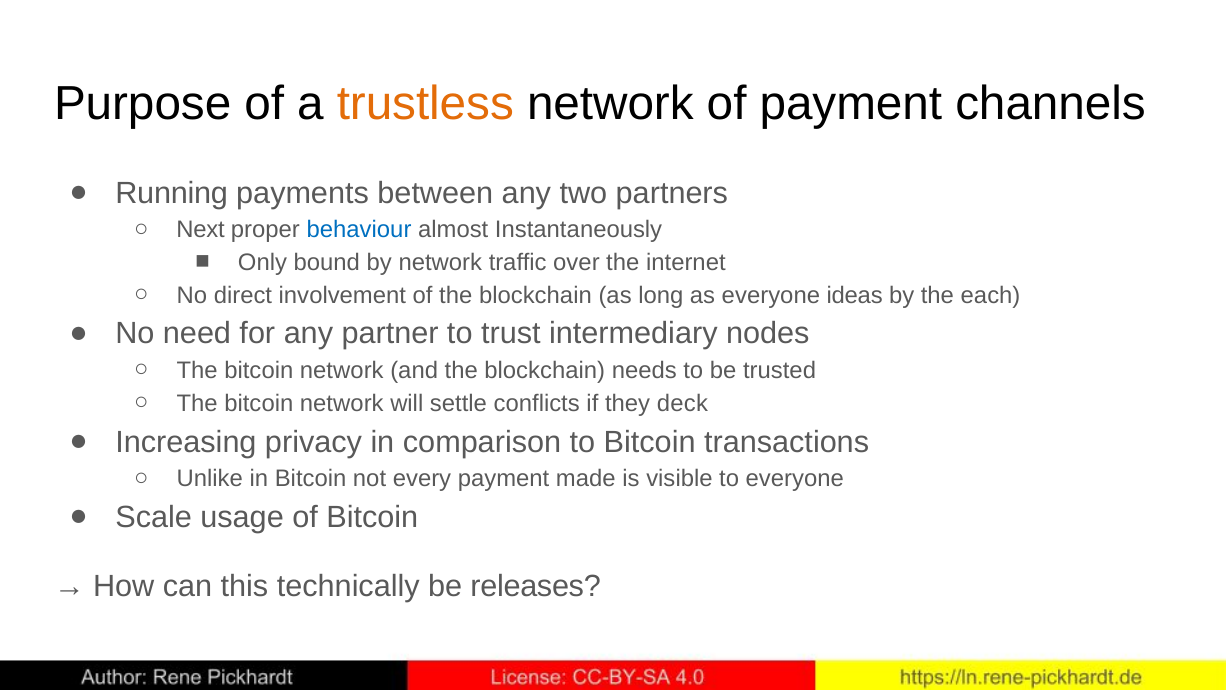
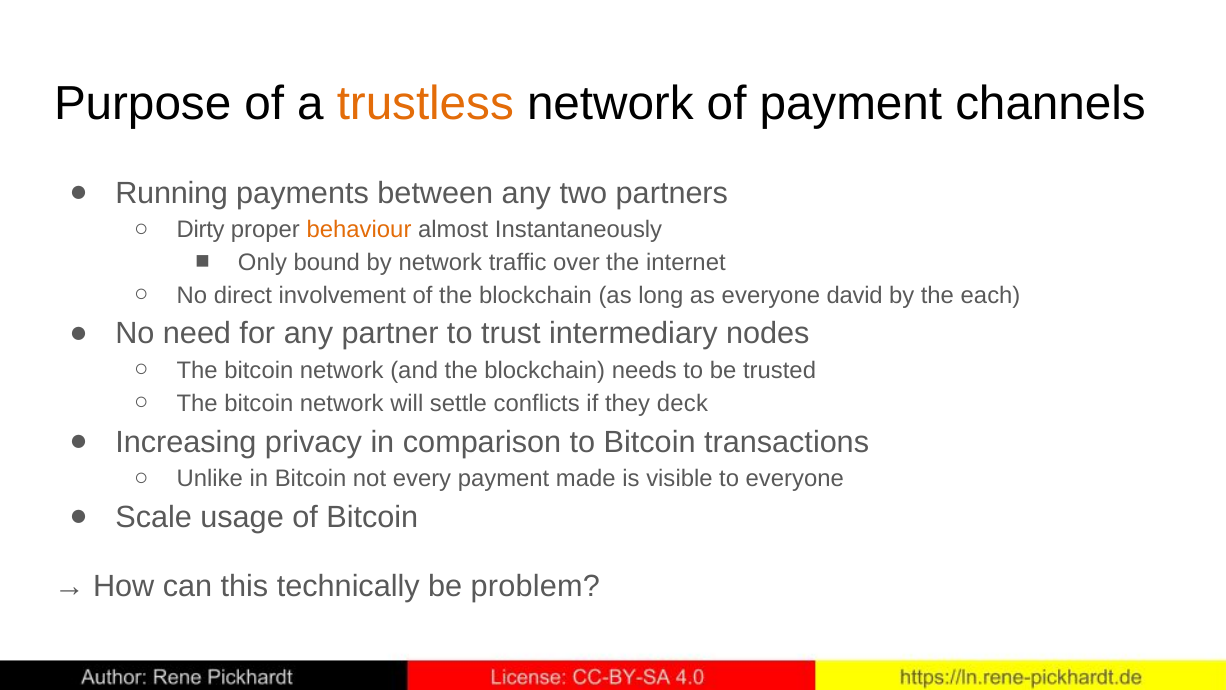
Next: Next -> Dirty
behaviour colour: blue -> orange
ideas: ideas -> david
releases: releases -> problem
